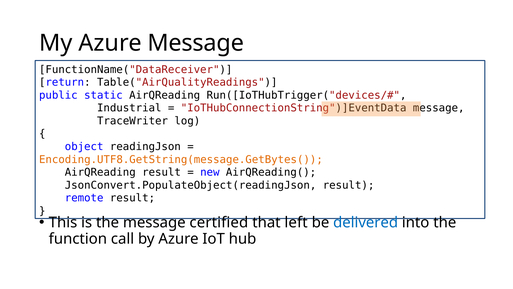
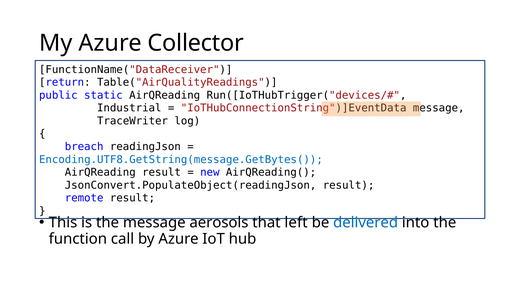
Azure Message: Message -> Collector
object: object -> breach
Encoding.UTF8.GetString(message.GetBytes( colour: orange -> blue
certified: certified -> aerosols
